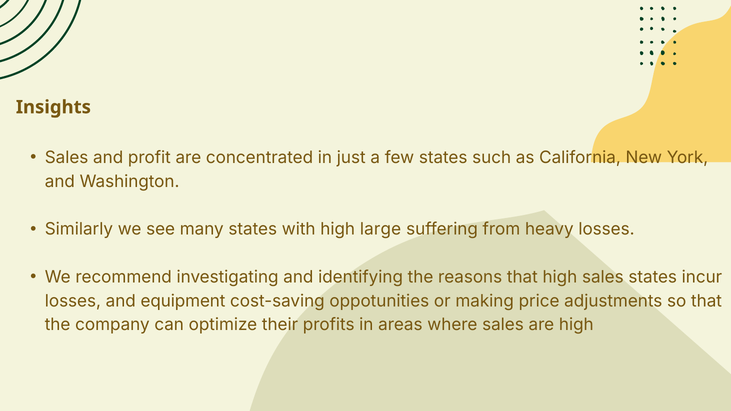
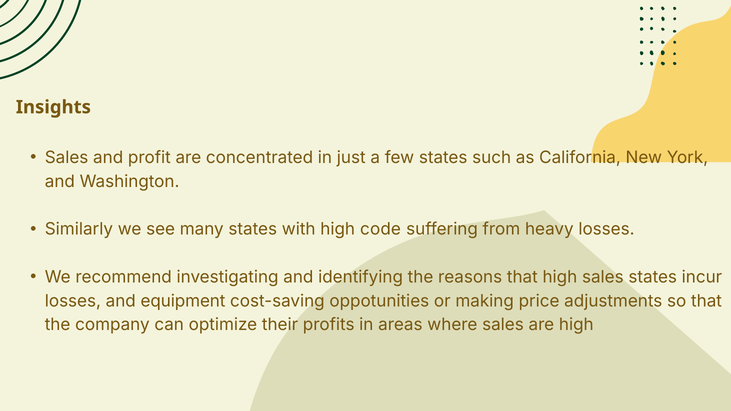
large: large -> code
